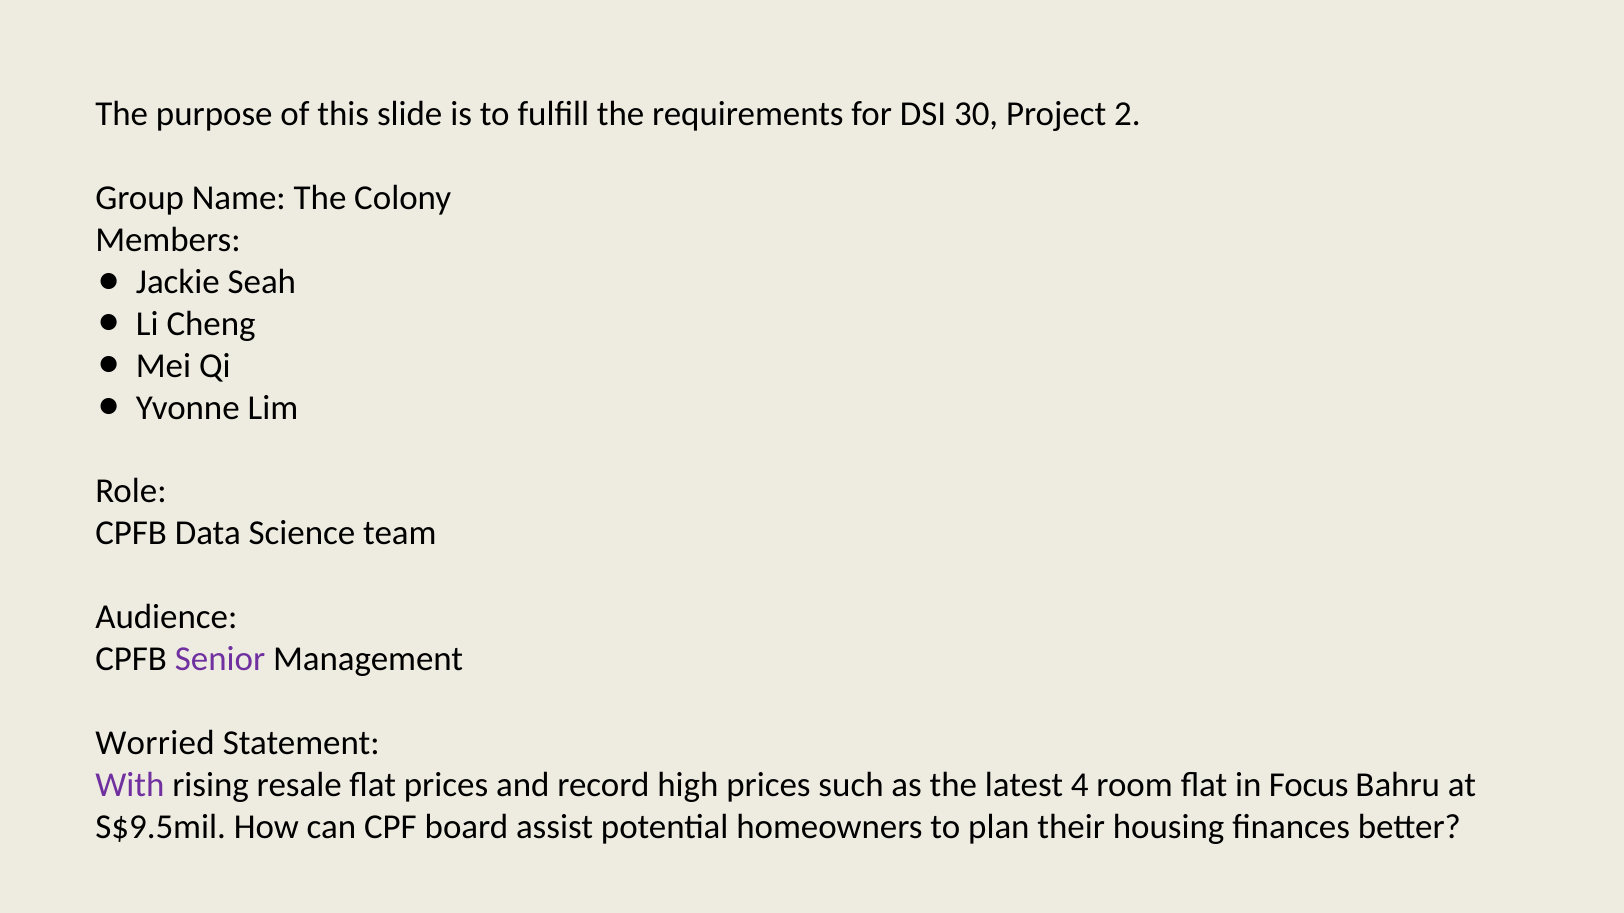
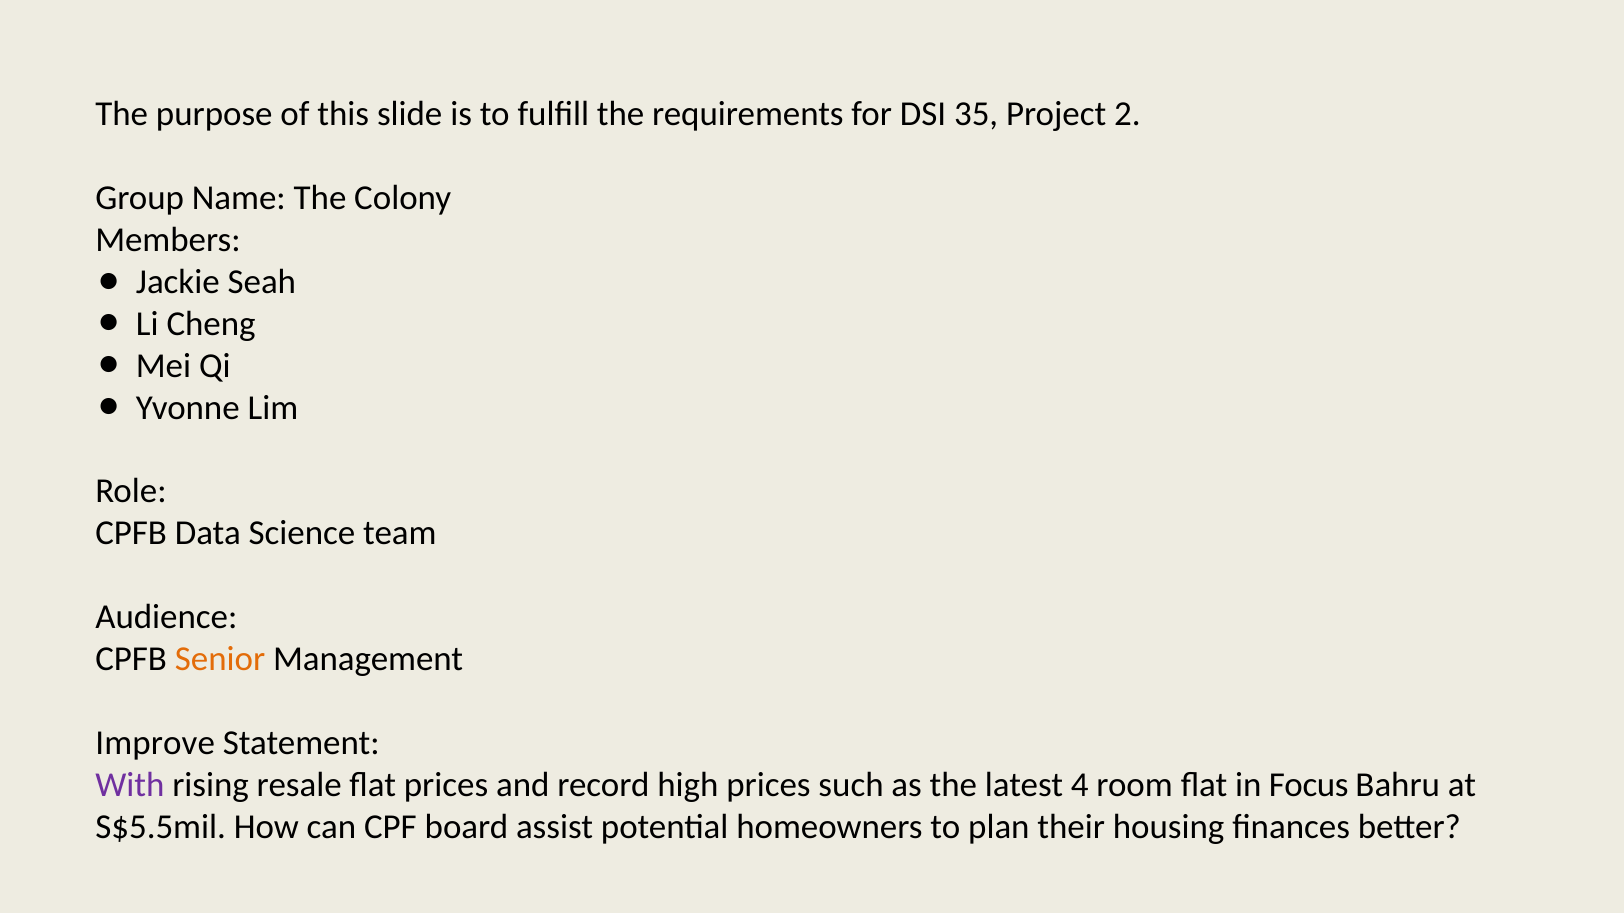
30: 30 -> 35
Senior colour: purple -> orange
Worried: Worried -> Improve
S$9.5mil: S$9.5mil -> S$5.5mil
